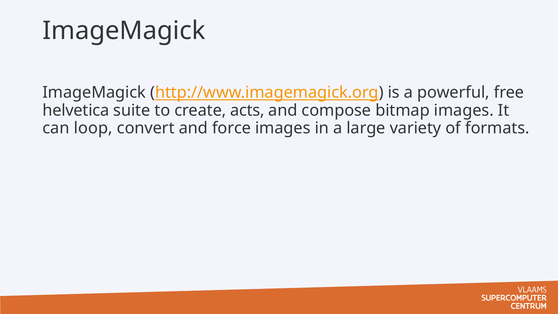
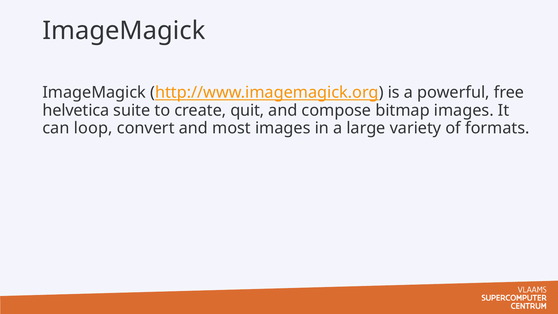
acts: acts -> quit
force: force -> most
